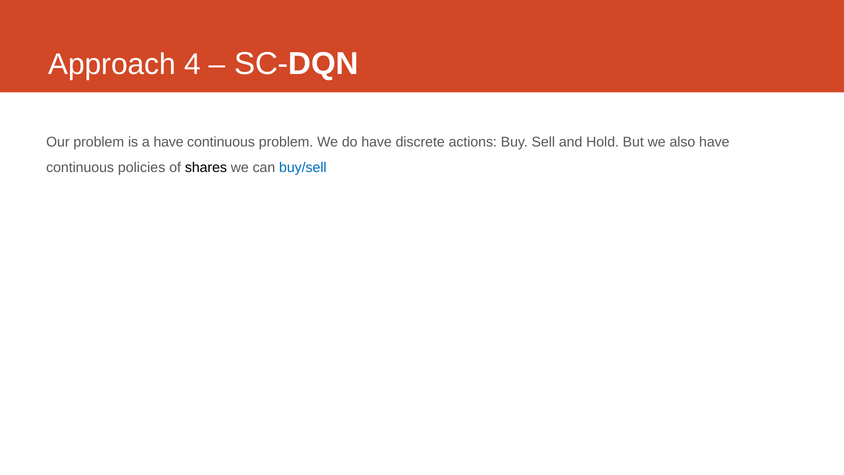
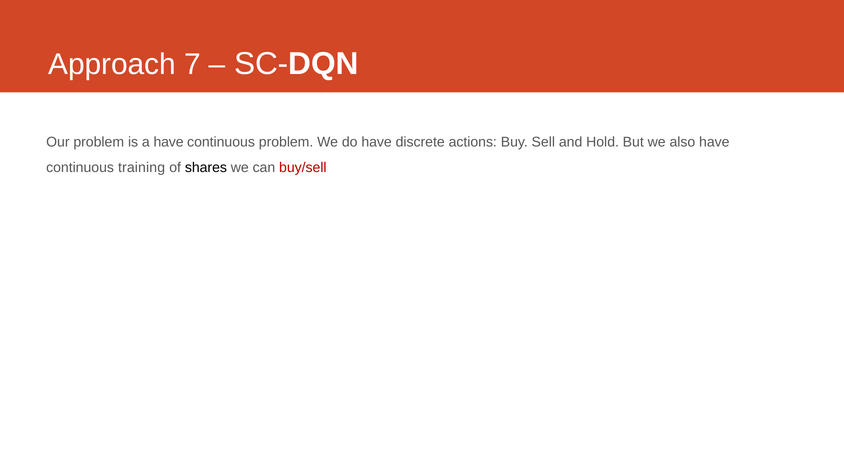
4: 4 -> 7
policies: policies -> training
buy/sell colour: blue -> red
